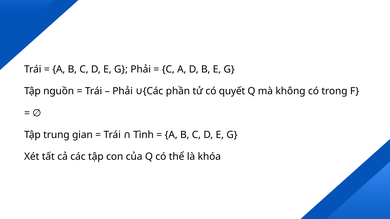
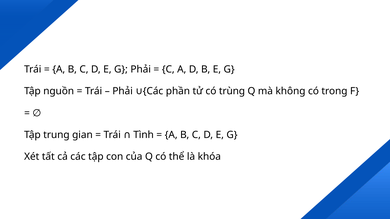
quyết: quyết -> trùng
